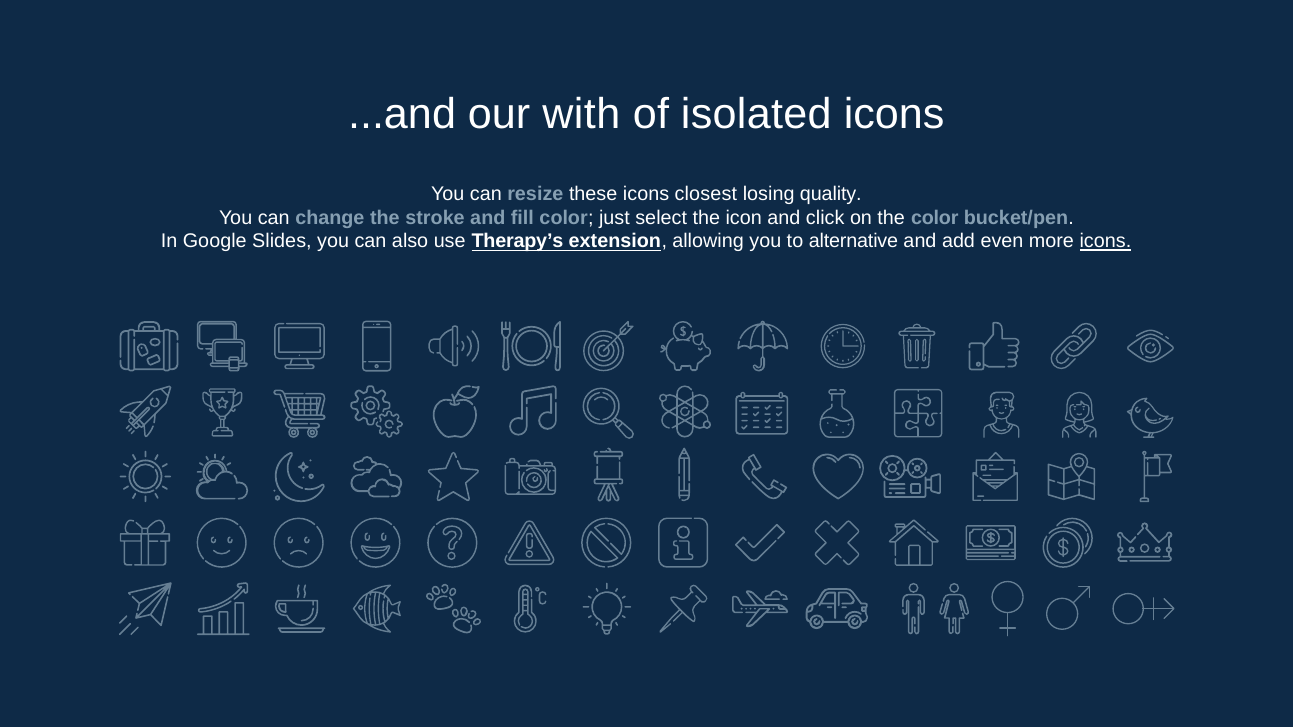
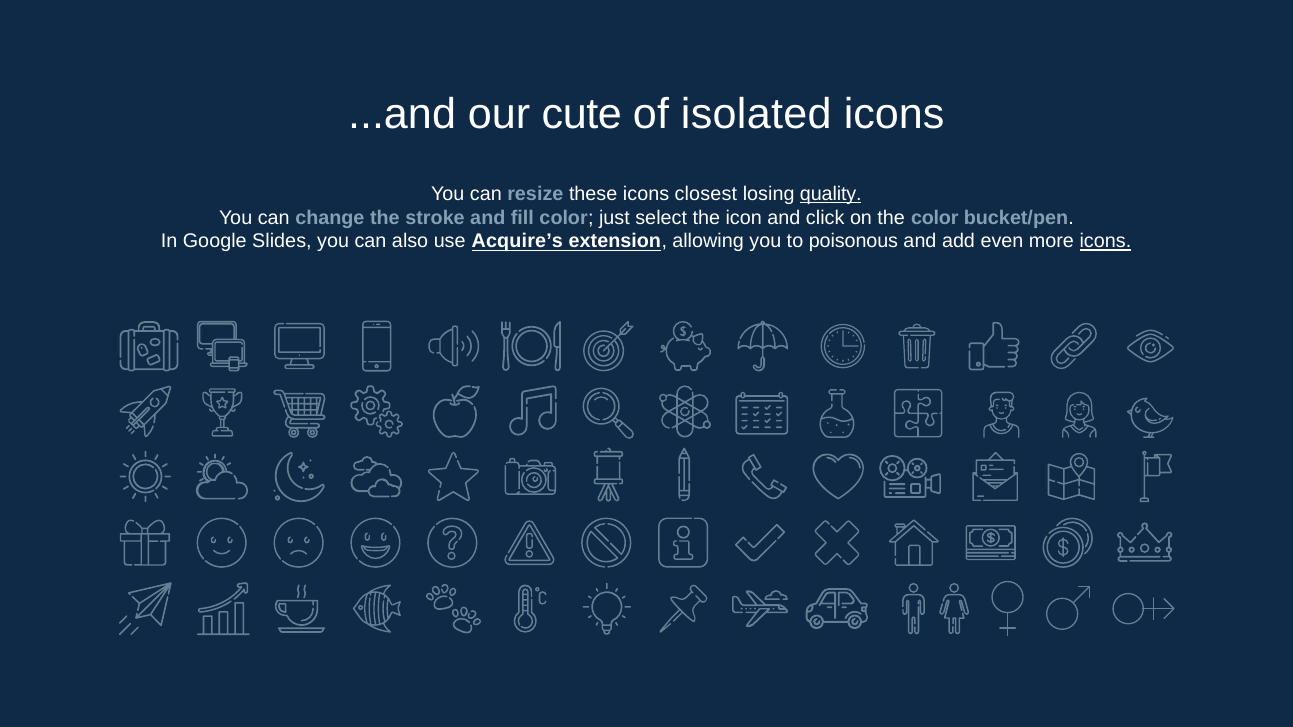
with: with -> cute
quality underline: none -> present
Therapy’s: Therapy’s -> Acquire’s
alternative: alternative -> poisonous
